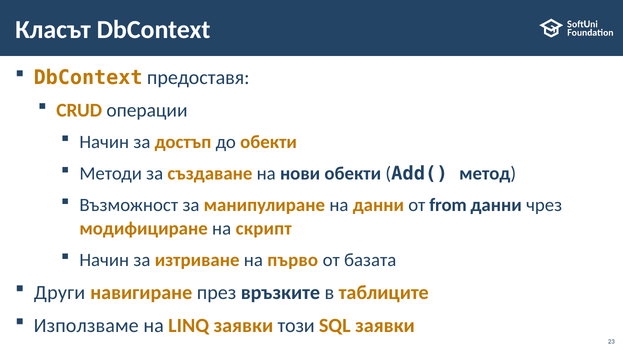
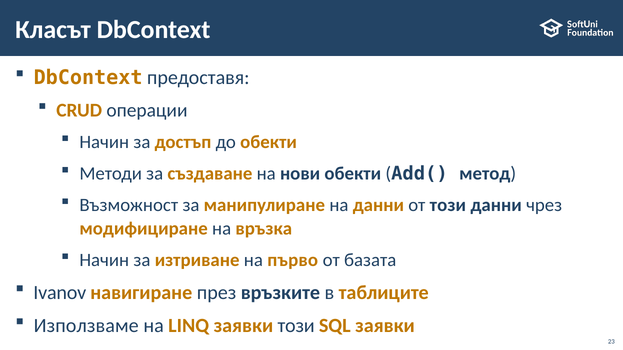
от from: from -> този
скрипт: скрипт -> връзка
Други: Други -> Ivanov
